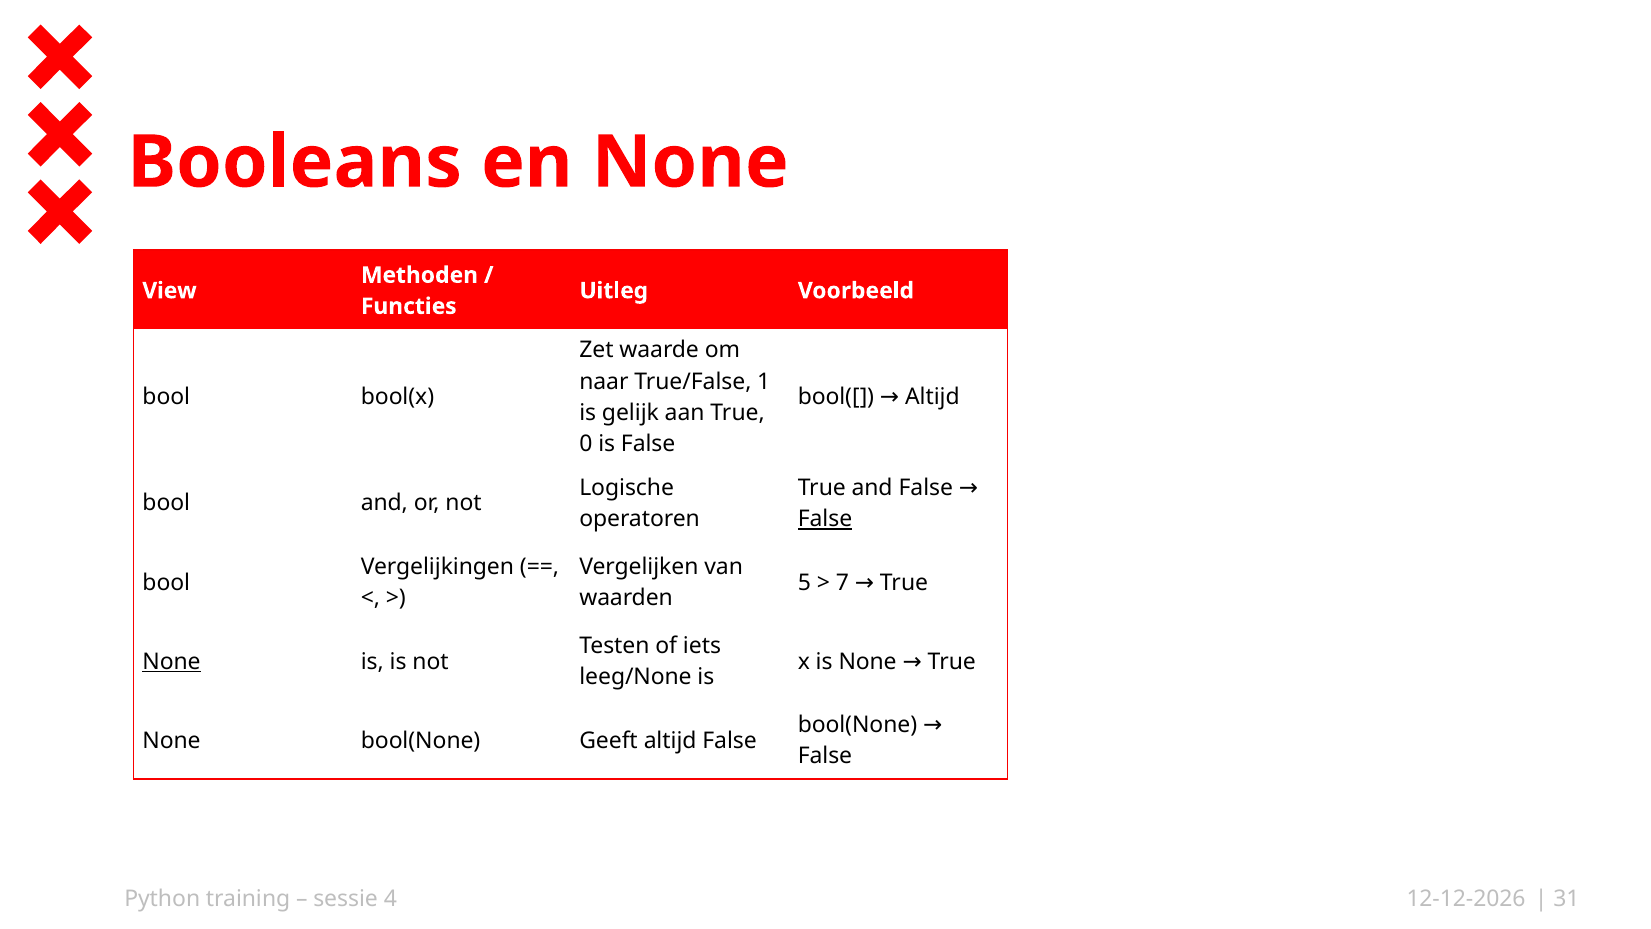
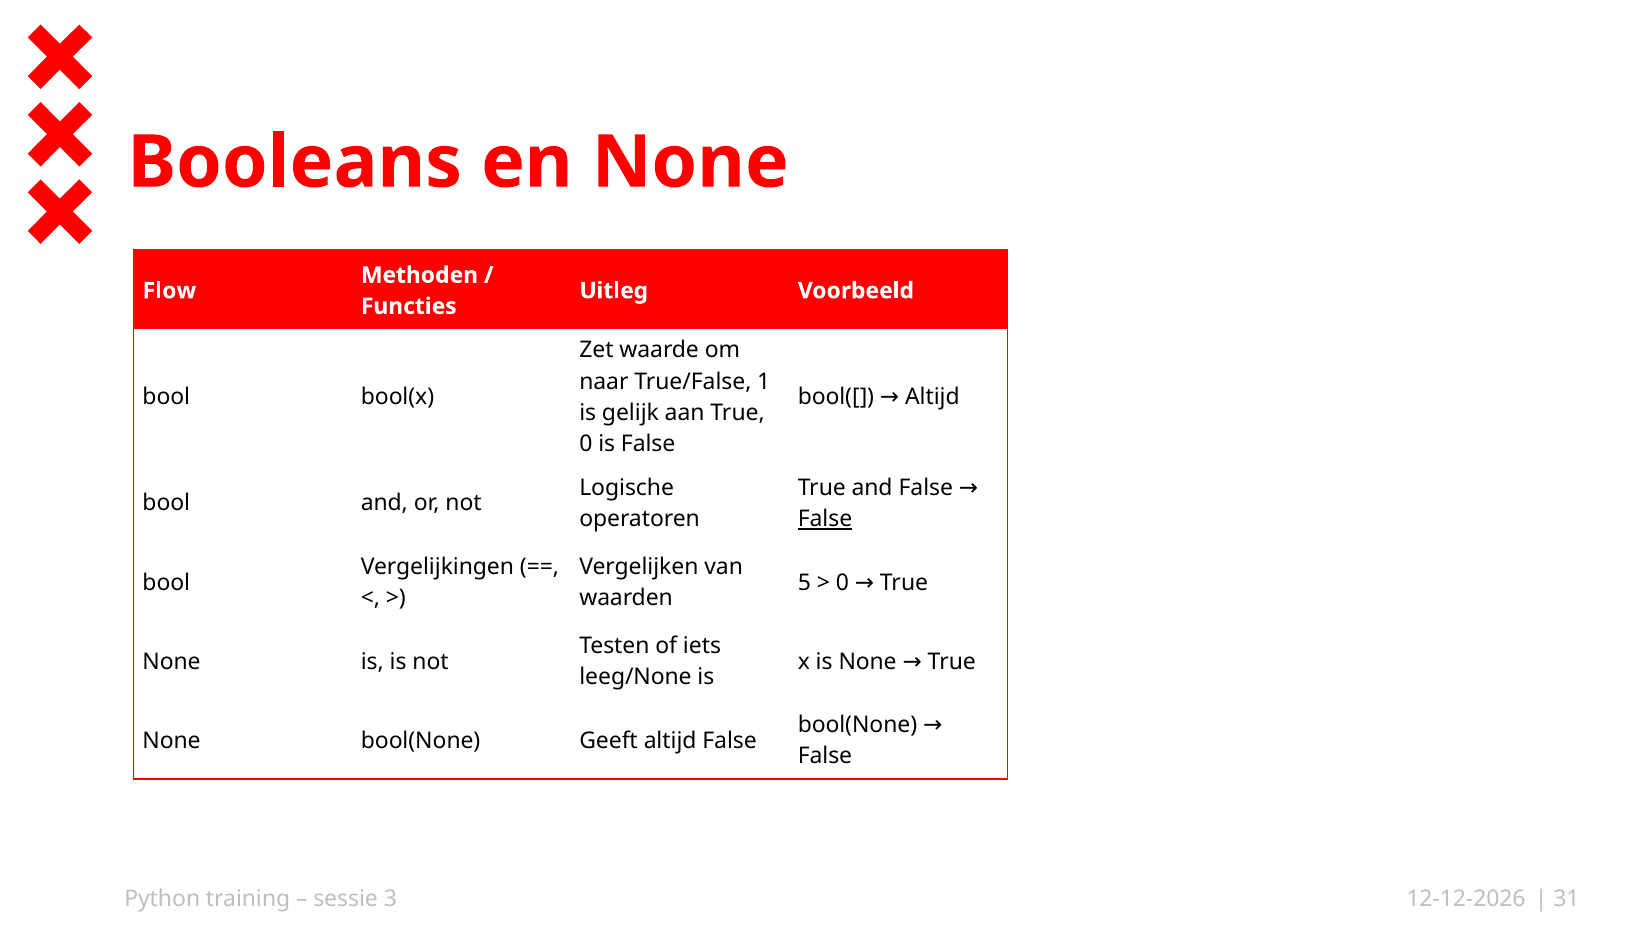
View: View -> Flow
7 at (842, 582): 7 -> 0
None at (172, 661) underline: present -> none
4: 4 -> 3
